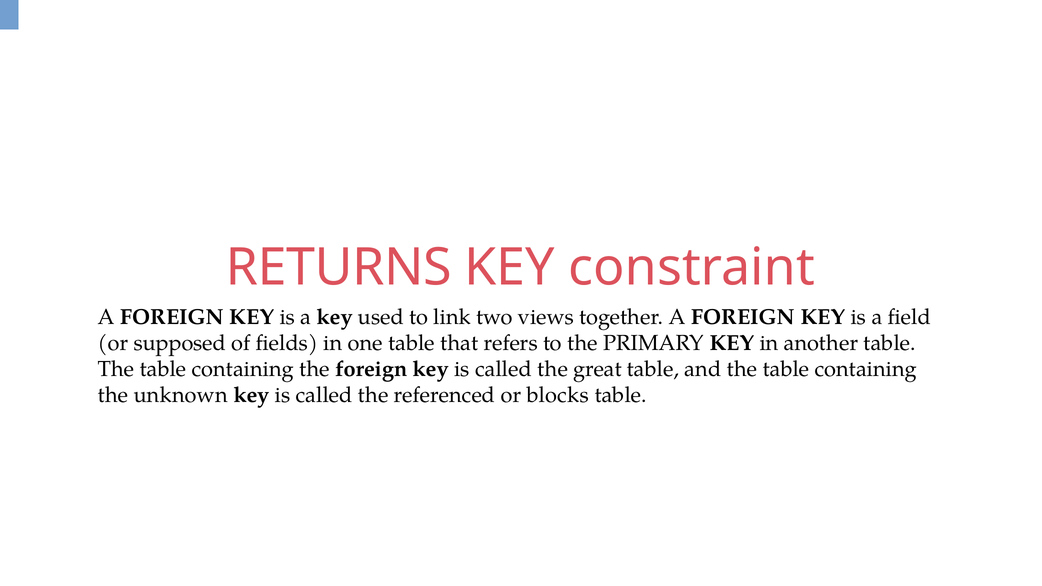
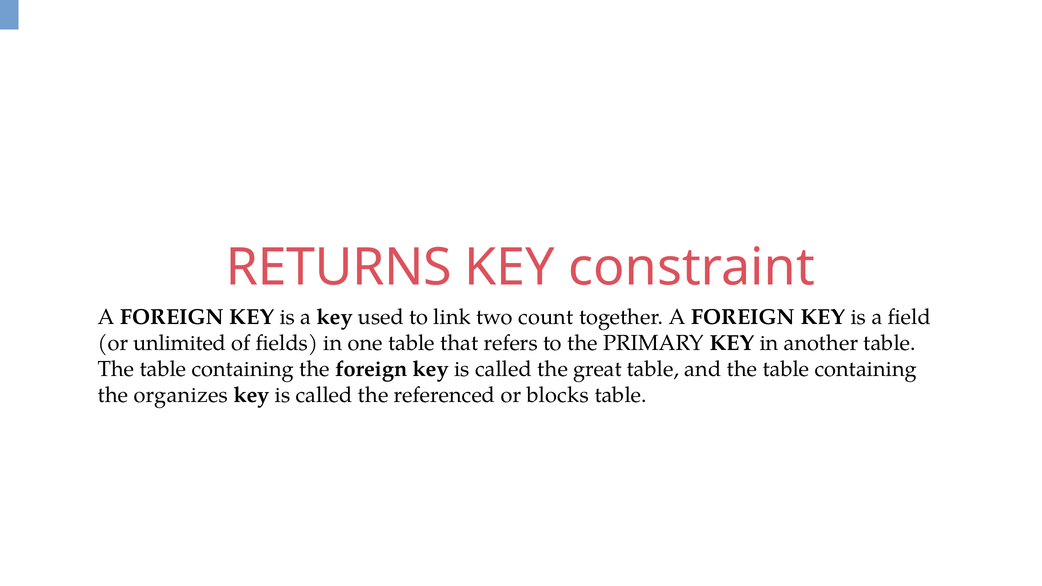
views: views -> count
supposed: supposed -> unlimited
unknown: unknown -> organizes
